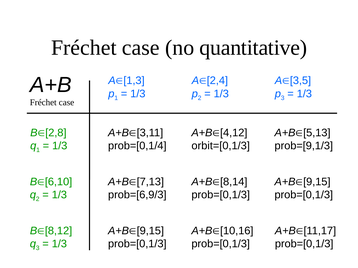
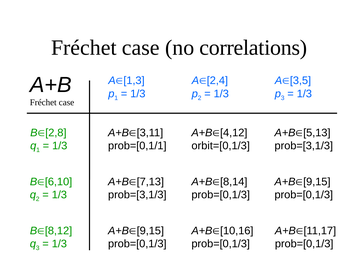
quantitative: quantitative -> correlations
prob=[0,1/4: prob=[0,1/4 -> prob=[0,1/1
prob=[9,1/3 at (304, 146): prob=[9,1/3 -> prob=[3,1/3
prob=[6,9/3 at (137, 195): prob=[6,9/3 -> prob=[3,1/3
